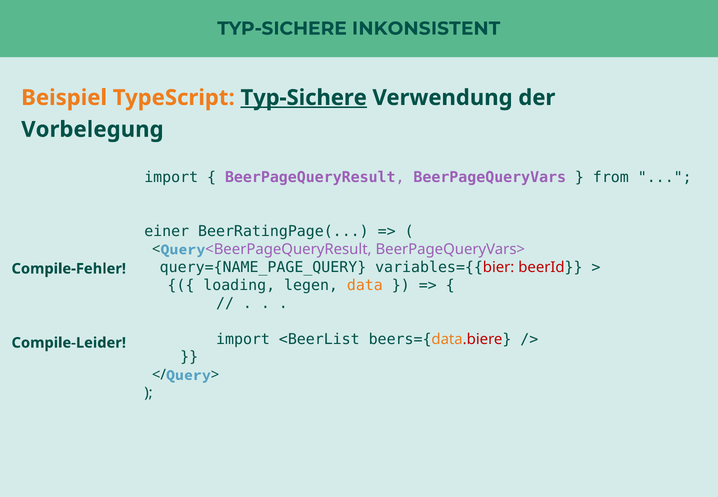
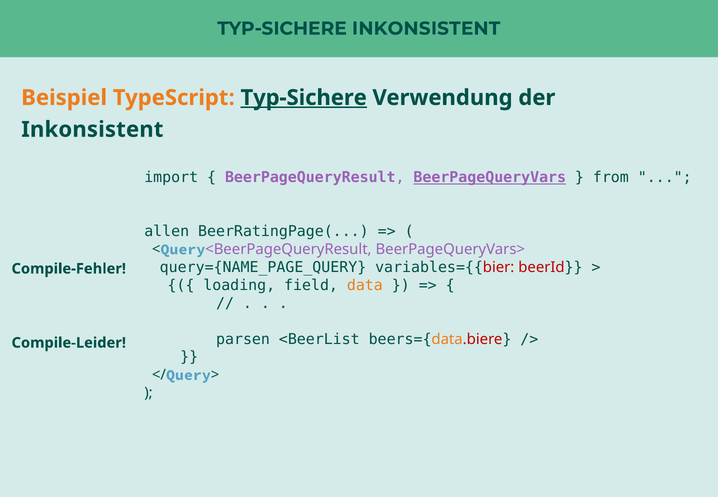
Vorbelegung at (92, 130): Vorbelegung -> Inkonsistent
BeerPageQueryVars underline: none -> present
einer: einer -> allen
legen: legen -> field
import at (243, 339): import -> parsen
